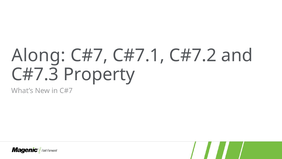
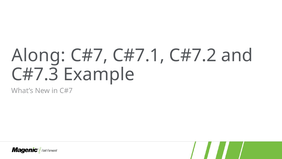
Property: Property -> Example
